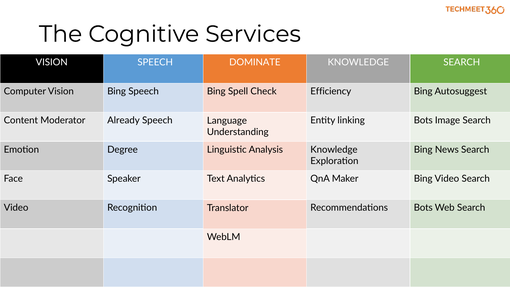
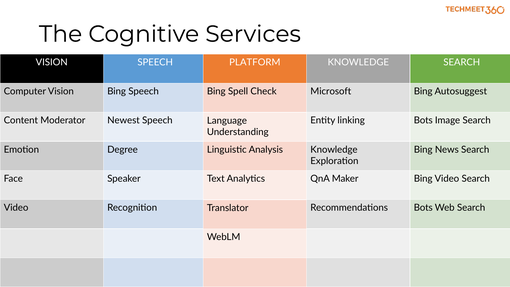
DOMINATE: DOMINATE -> PLATFORM
Efficiency: Efficiency -> Microsoft
Already: Already -> Newest
